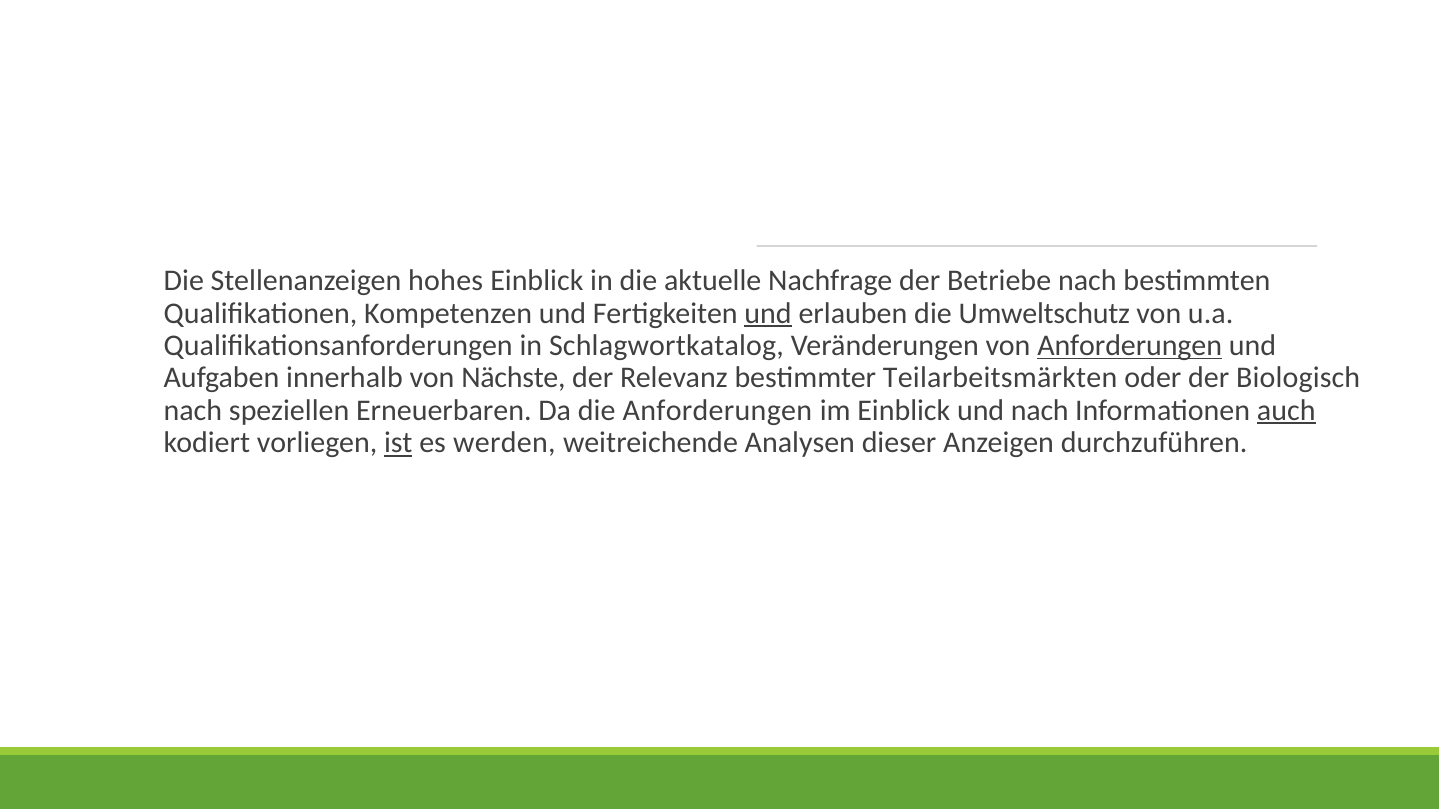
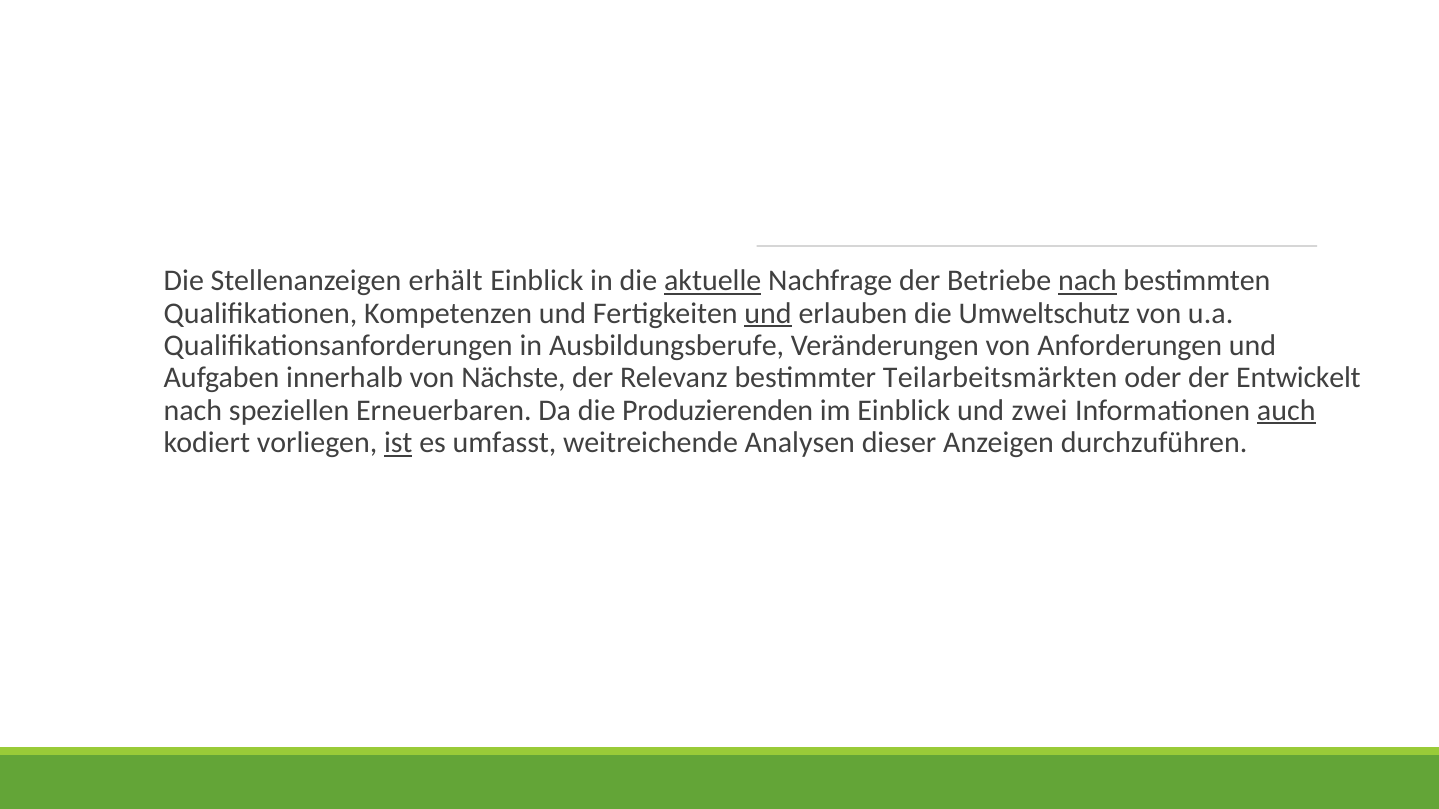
hohes: hohes -> erhält
aktuelle underline: none -> present
nach at (1087, 281) underline: none -> present
Schlagwortkatalog: Schlagwortkatalog -> Ausbildungsberufe
Anforderungen at (1130, 346) underline: present -> none
Biologisch: Biologisch -> Entwickelt
die Anforderungen: Anforderungen -> Produzierenden
und nach: nach -> zwei
werden: werden -> umfasst
